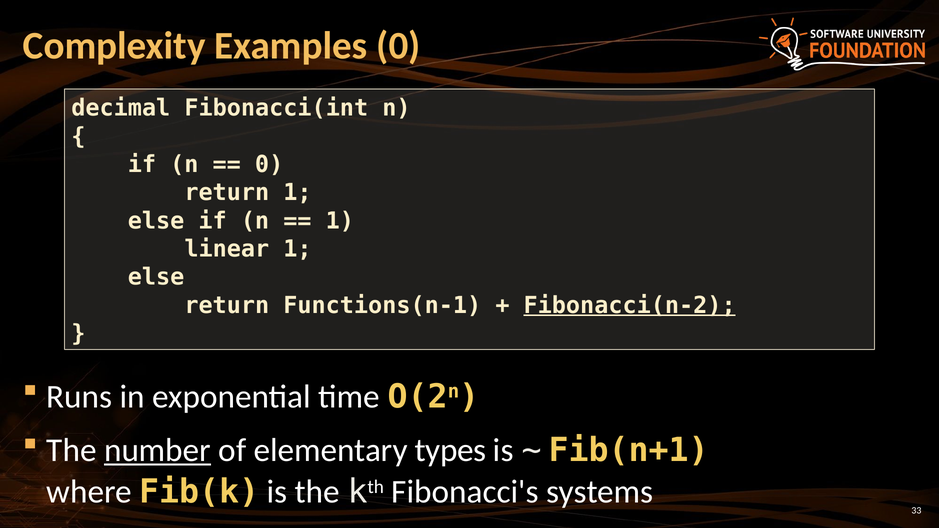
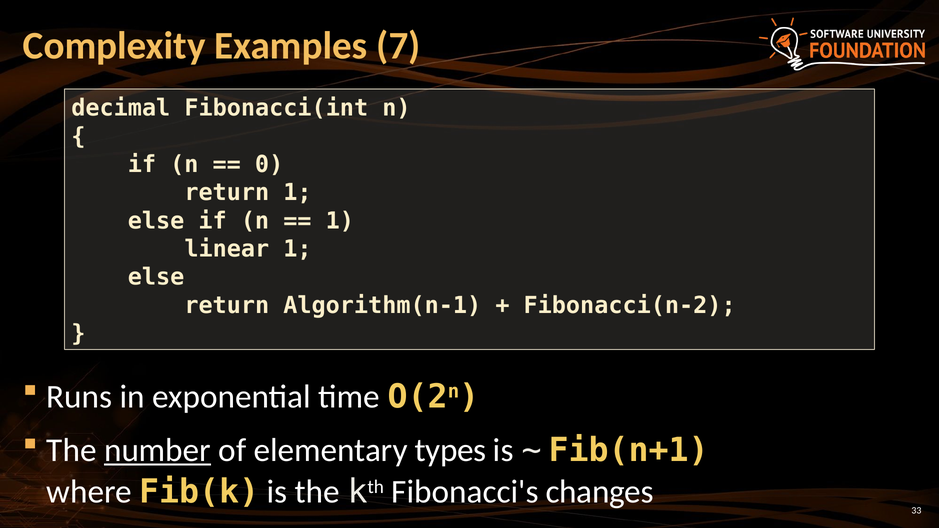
Examples 0: 0 -> 7
Functions(n-1: Functions(n-1 -> Algorithm(n-1
Fibonacci(n-2 underline: present -> none
systems: systems -> changes
